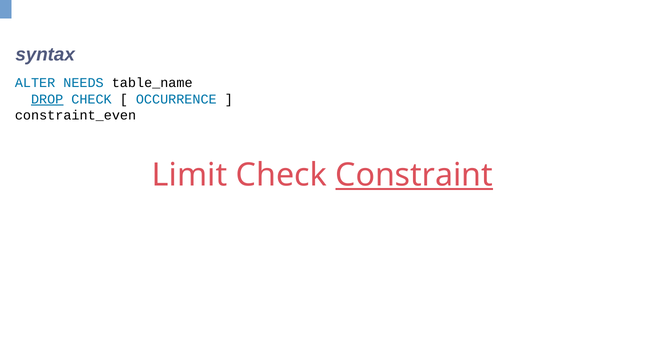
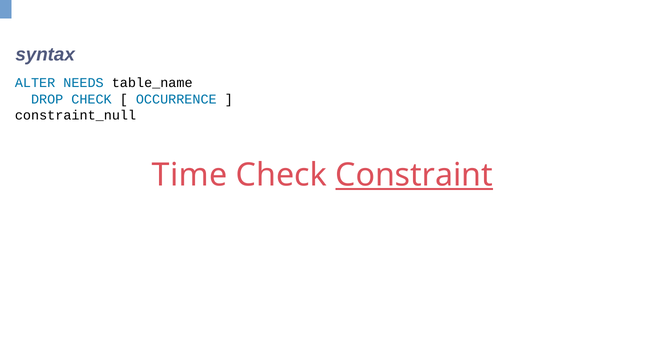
DROP underline: present -> none
constraint_even: constraint_even -> constraint_null
Limit: Limit -> Time
